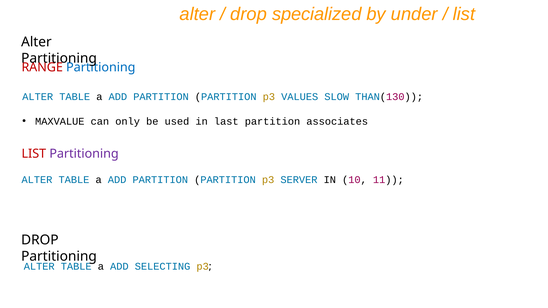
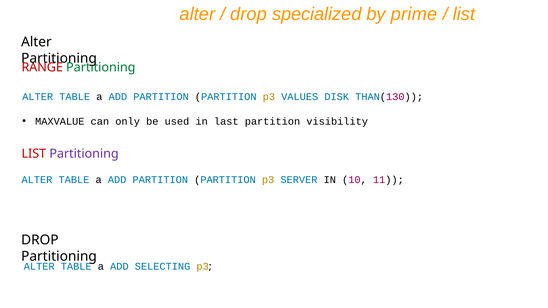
under: under -> prime
Partitioning at (101, 67) colour: blue -> green
SLOW: SLOW -> DISK
associates: associates -> visibility
